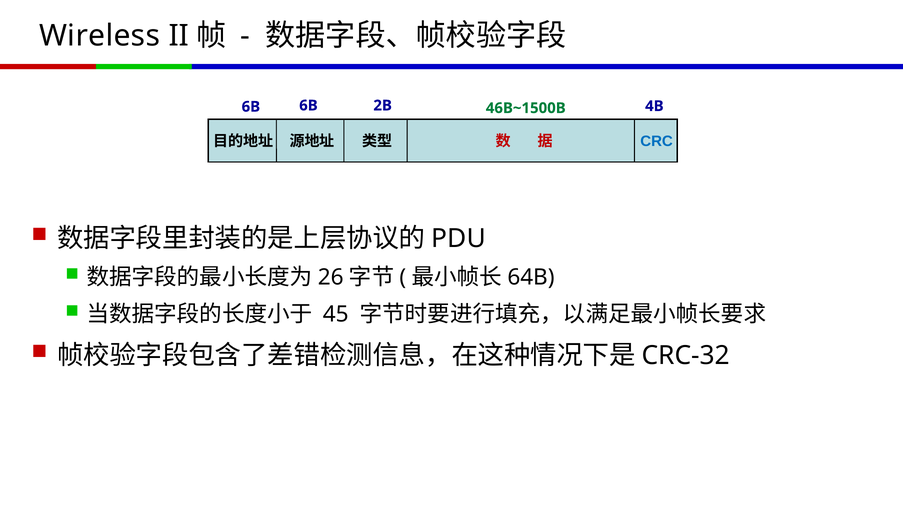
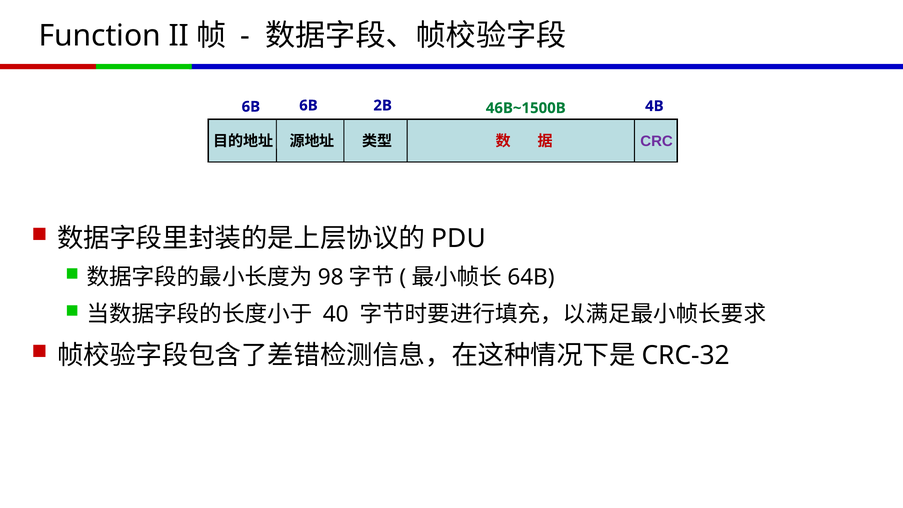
Wireless: Wireless -> Function
CRC colour: blue -> purple
26: 26 -> 98
45: 45 -> 40
